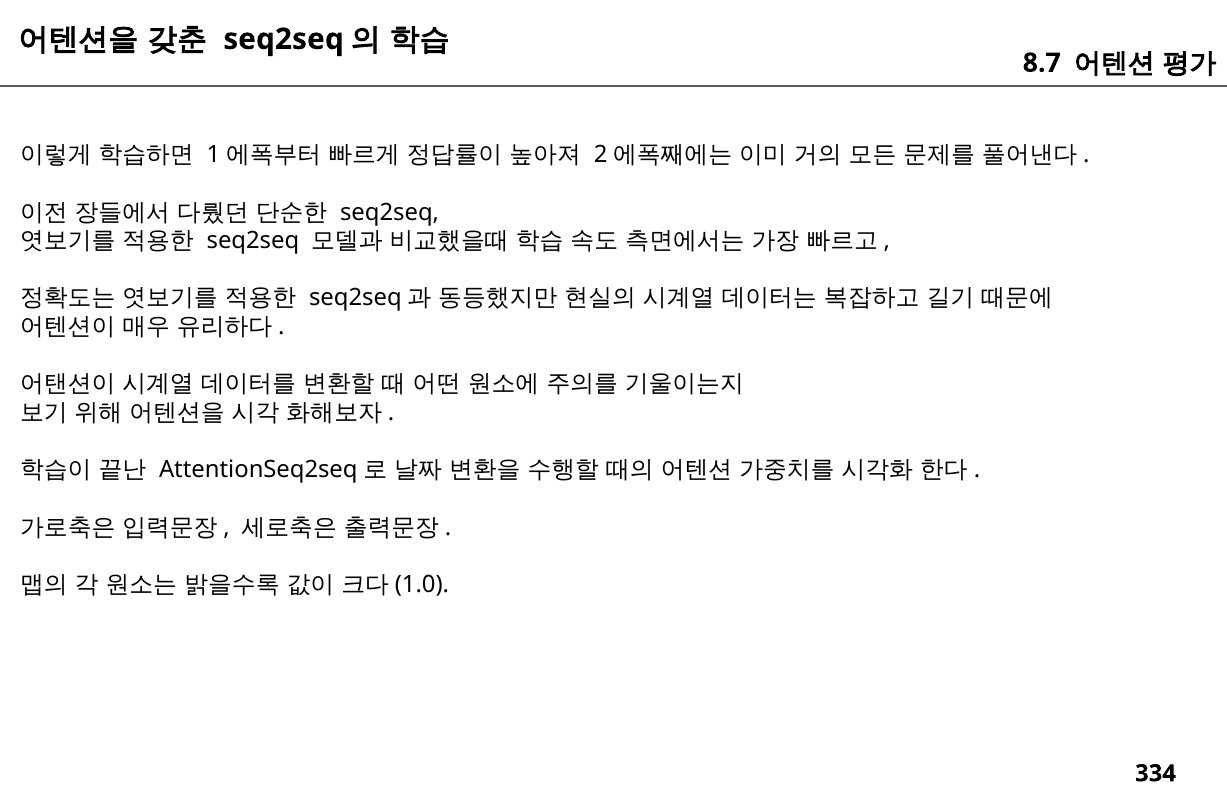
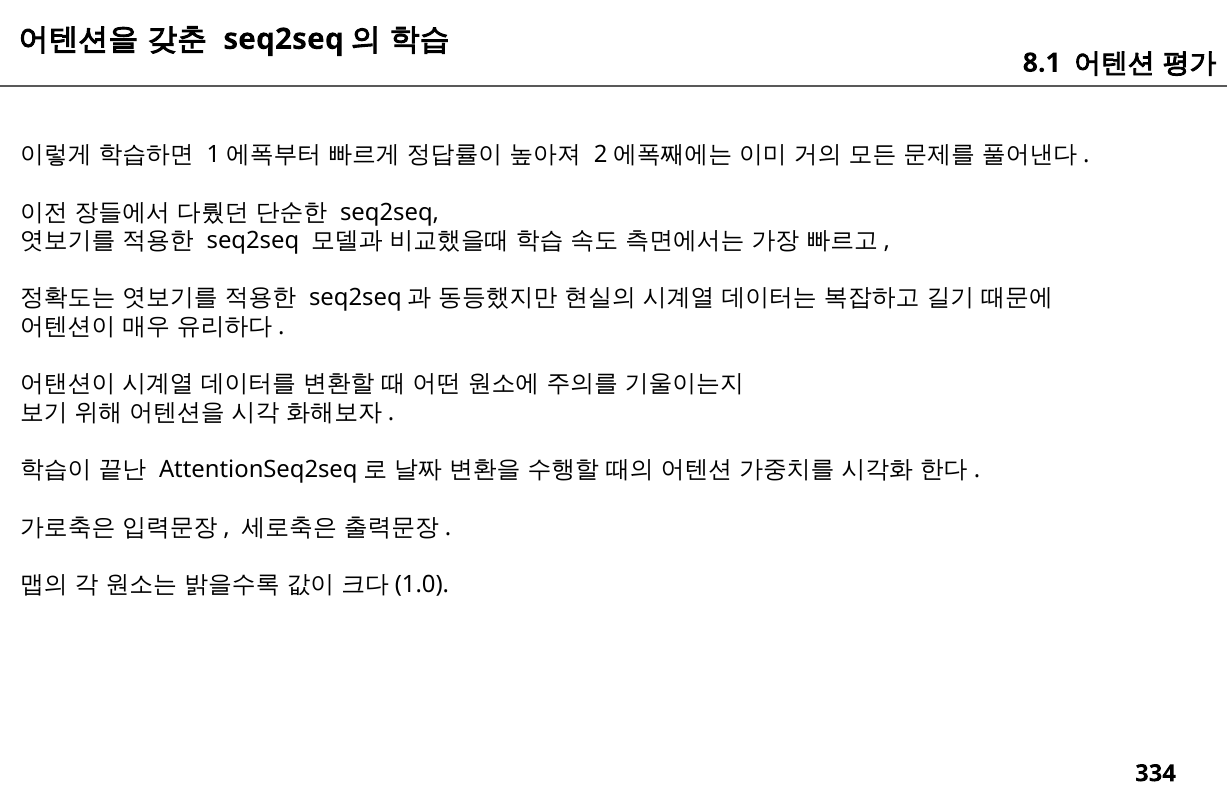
8.7: 8.7 -> 8.1
